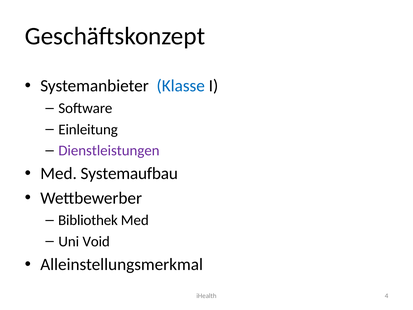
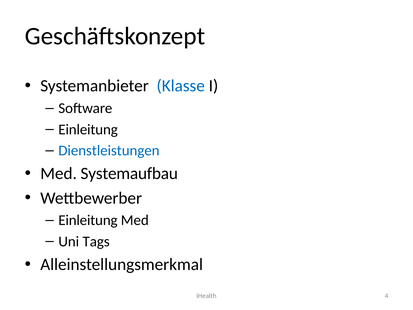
Dienstleistungen colour: purple -> blue
Bibliothek at (88, 220): Bibliothek -> Einleitung
Void: Void -> Tags
